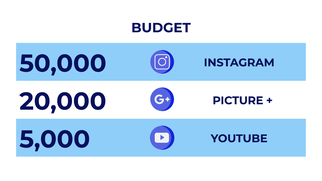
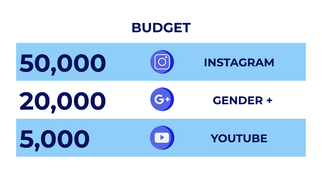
PICTURE: PICTURE -> GENDER
